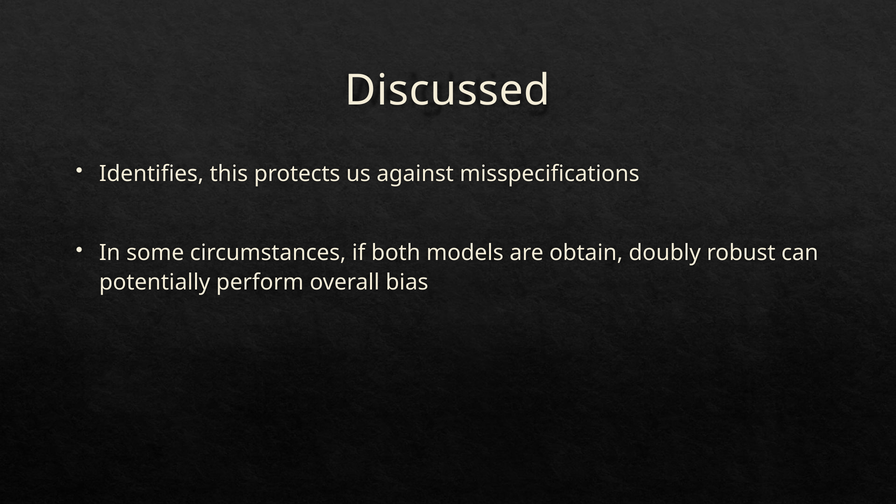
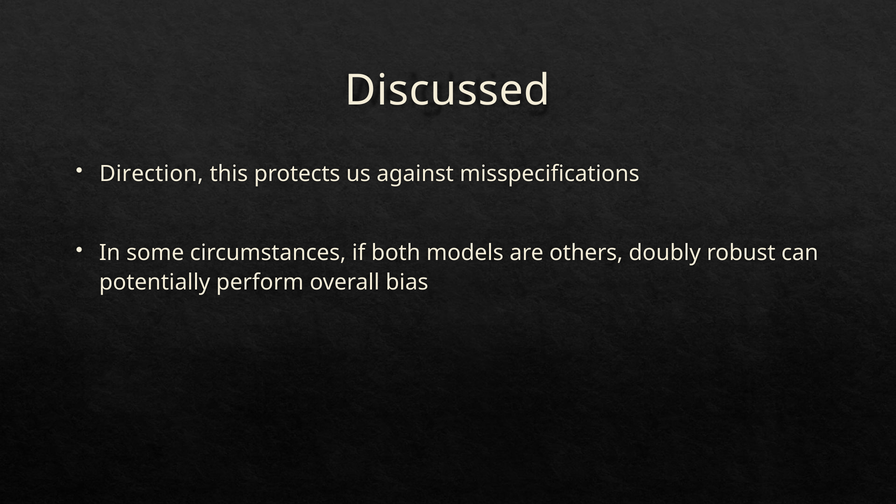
Identifies: Identifies -> Direction
obtain: obtain -> others
